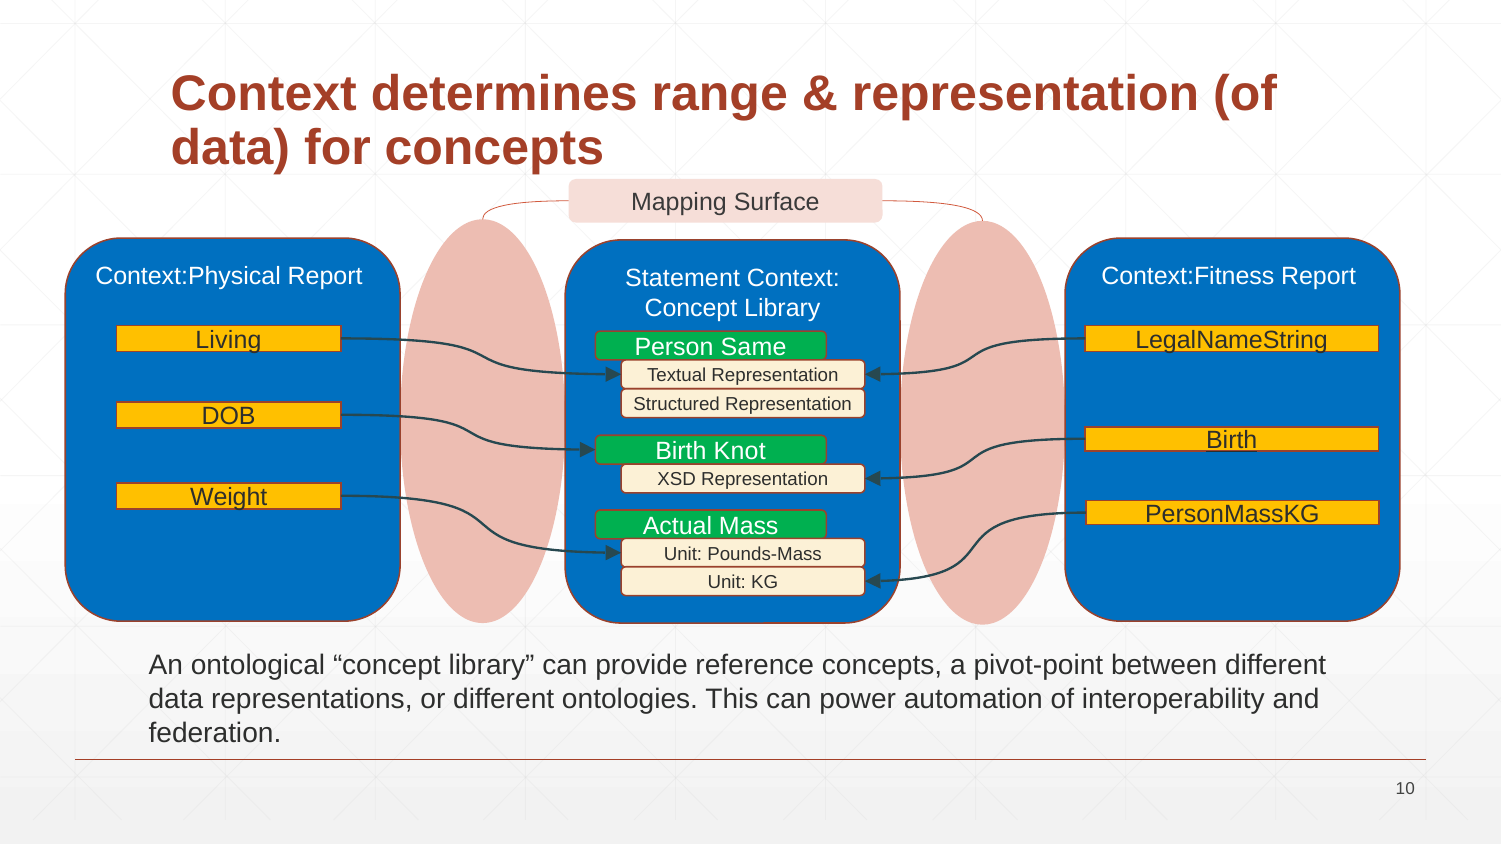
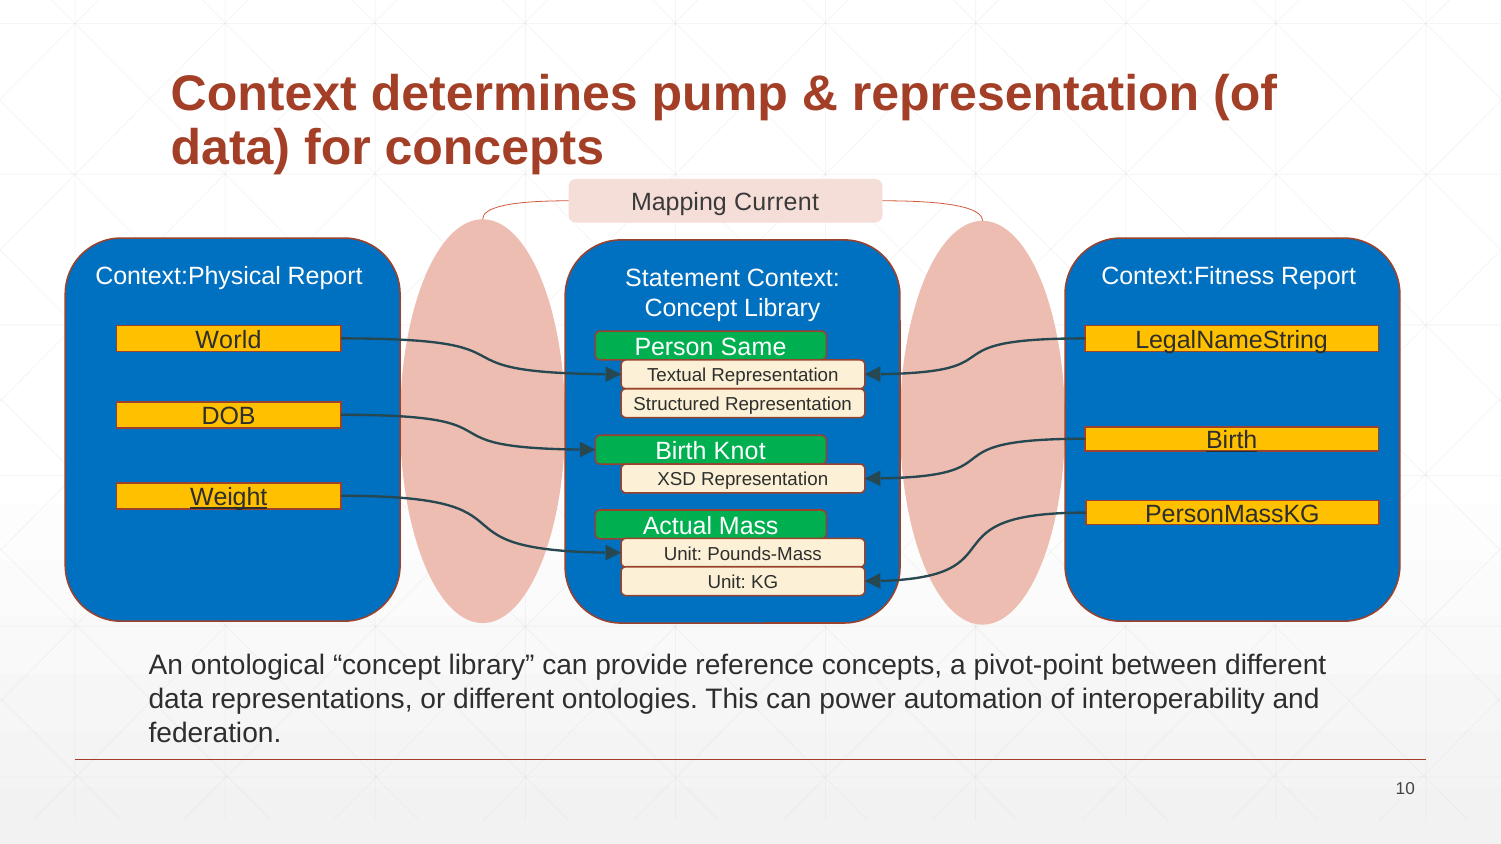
range: range -> pump
Surface: Surface -> Current
Living: Living -> World
Weight underline: none -> present
